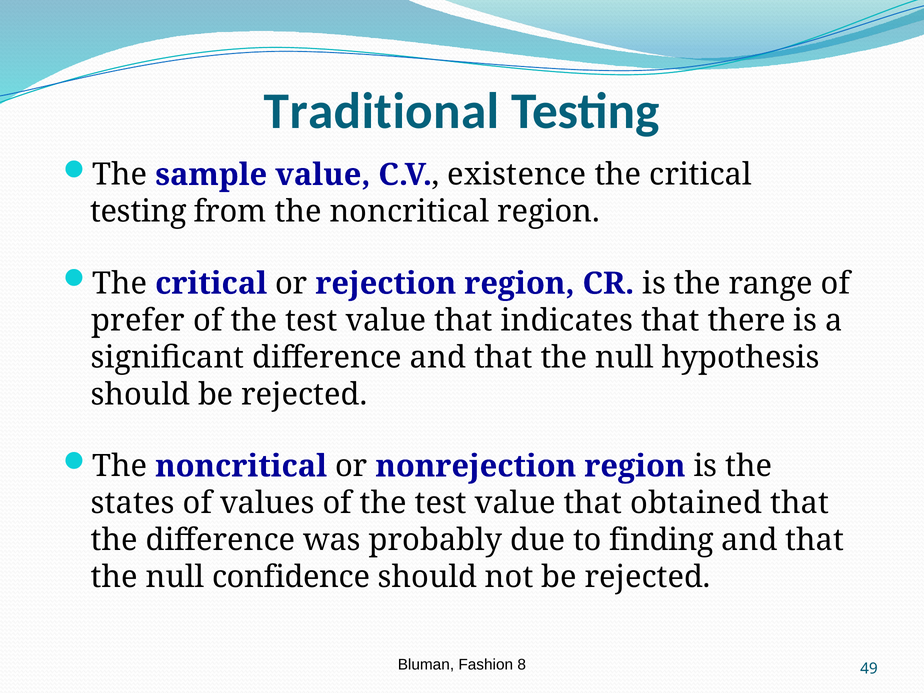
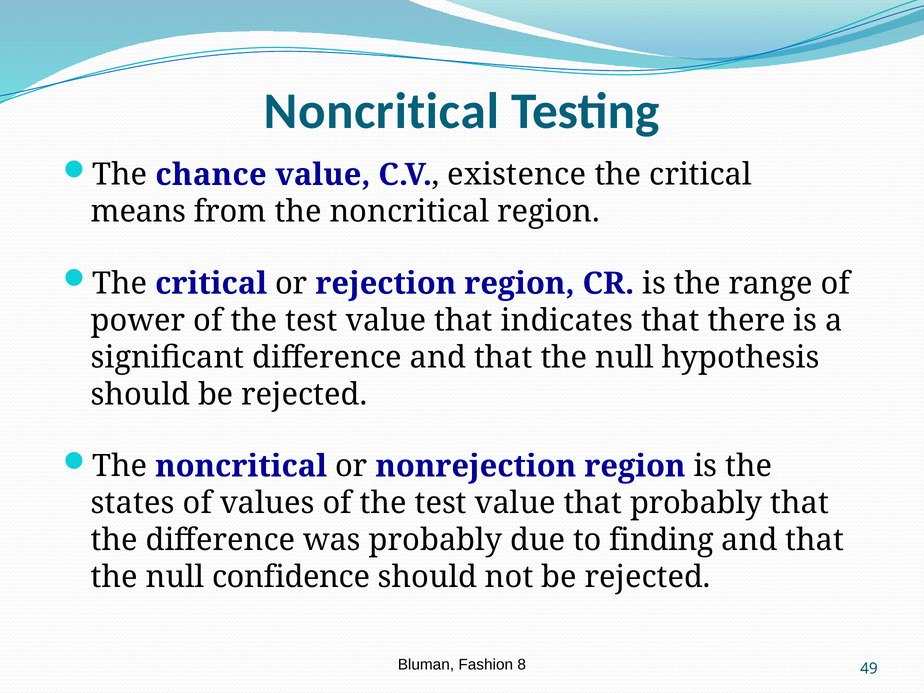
Traditional at (382, 111): Traditional -> Noncritical
sample: sample -> chance
testing at (139, 212): testing -> means
prefer: prefer -> power
that obtained: obtained -> probably
